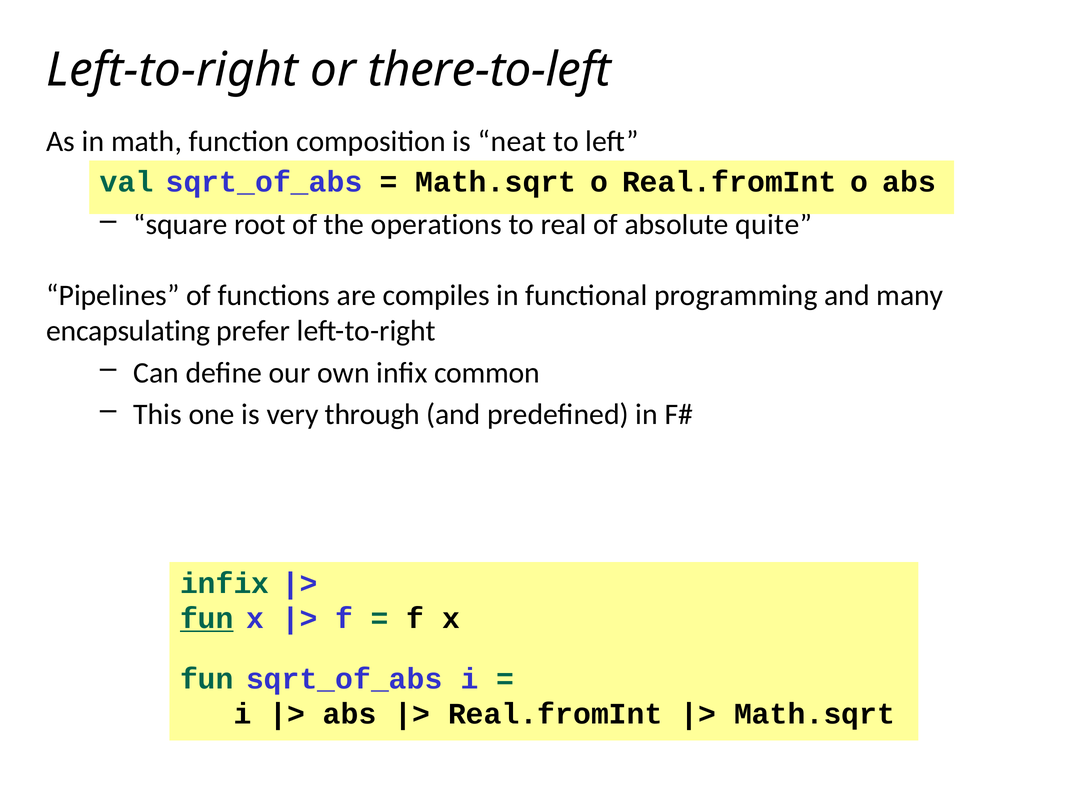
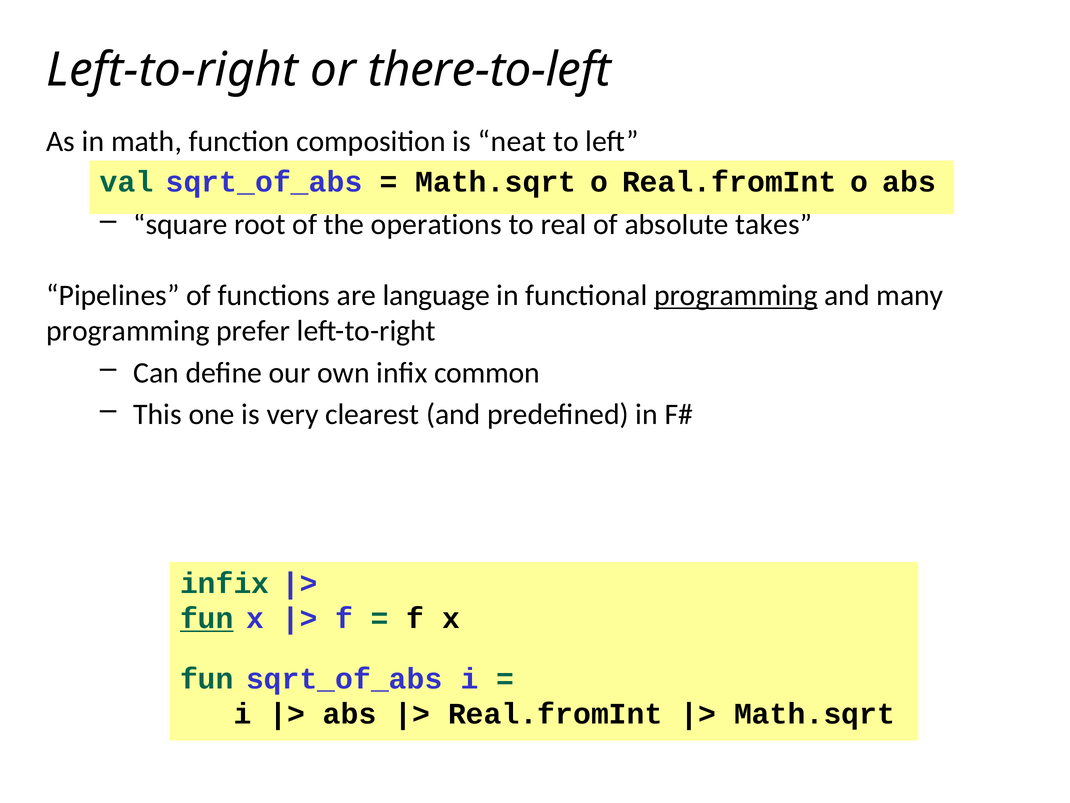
quite: quite -> takes
compiles: compiles -> language
programming at (736, 295) underline: none -> present
encapsulating at (128, 331): encapsulating -> programming
through: through -> clearest
